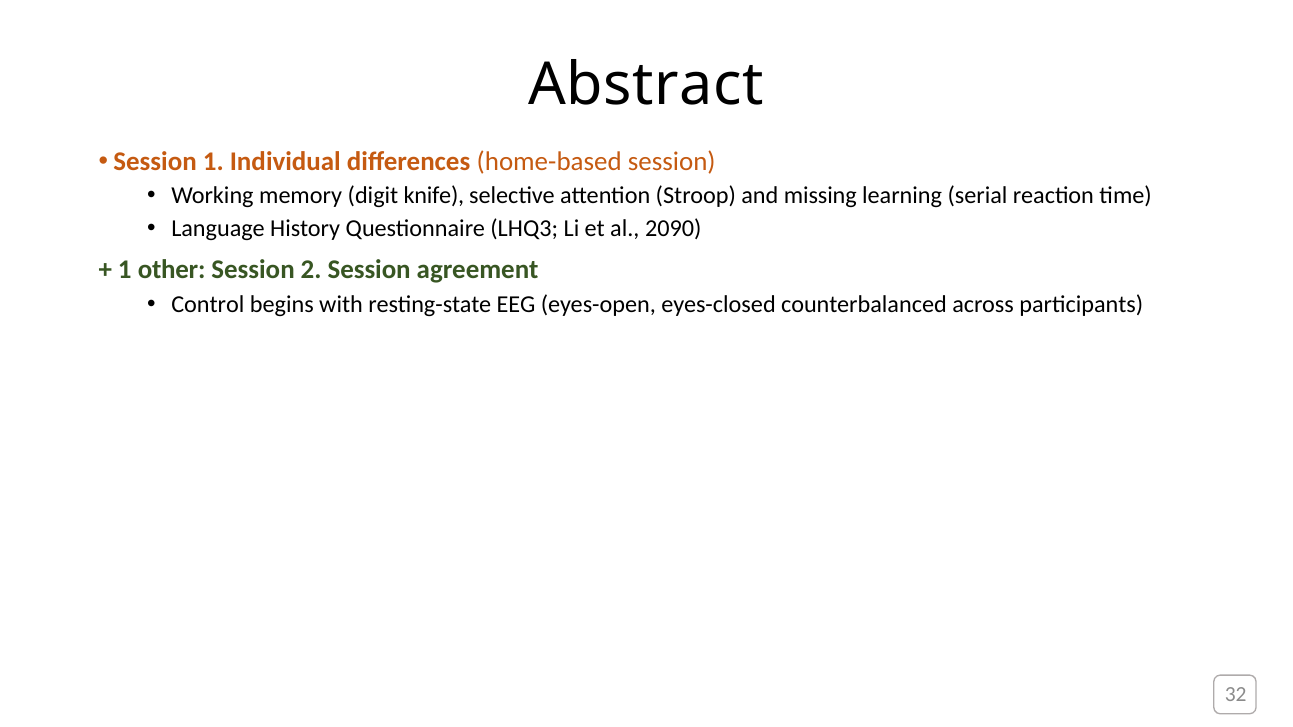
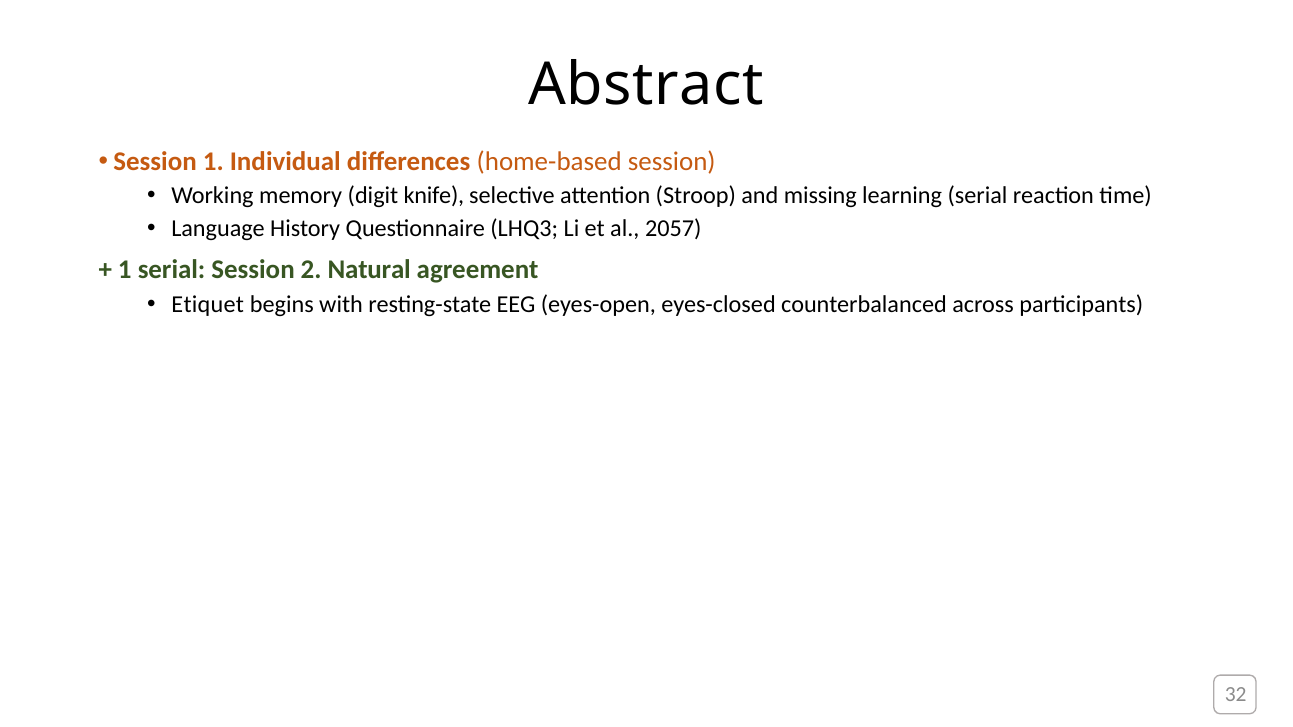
2090: 2090 -> 2057
1 other: other -> serial
2 Session: Session -> Natural
Control: Control -> Etiquet
